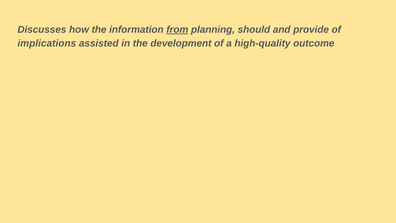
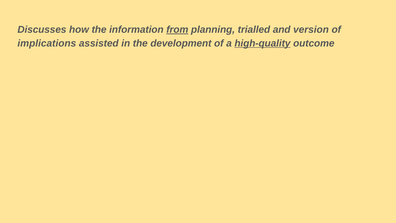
should: should -> trialled
provide: provide -> version
high-quality underline: none -> present
